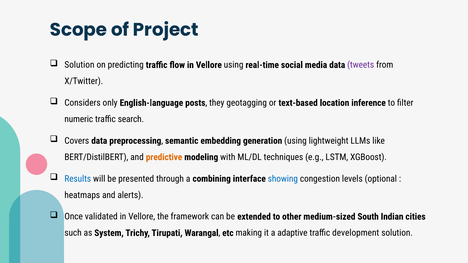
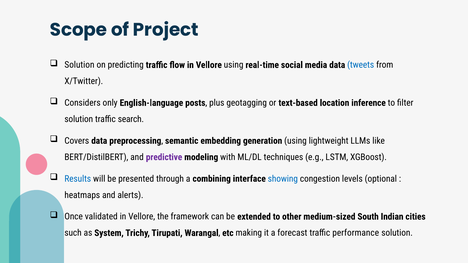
tweets colour: purple -> blue
they: they -> plus
numeric at (79, 119): numeric -> solution
predictive colour: orange -> purple
adaptive: adaptive -> forecast
development: development -> performance
